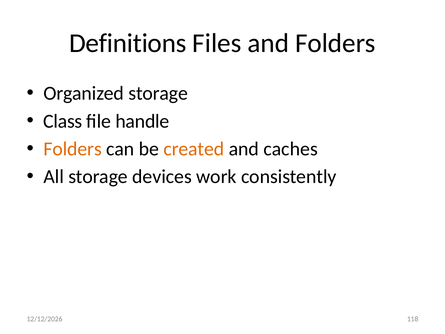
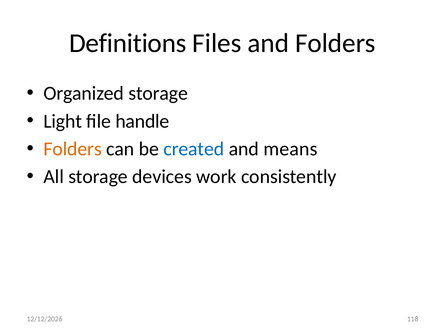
Class: Class -> Light
created colour: orange -> blue
caches: caches -> means
